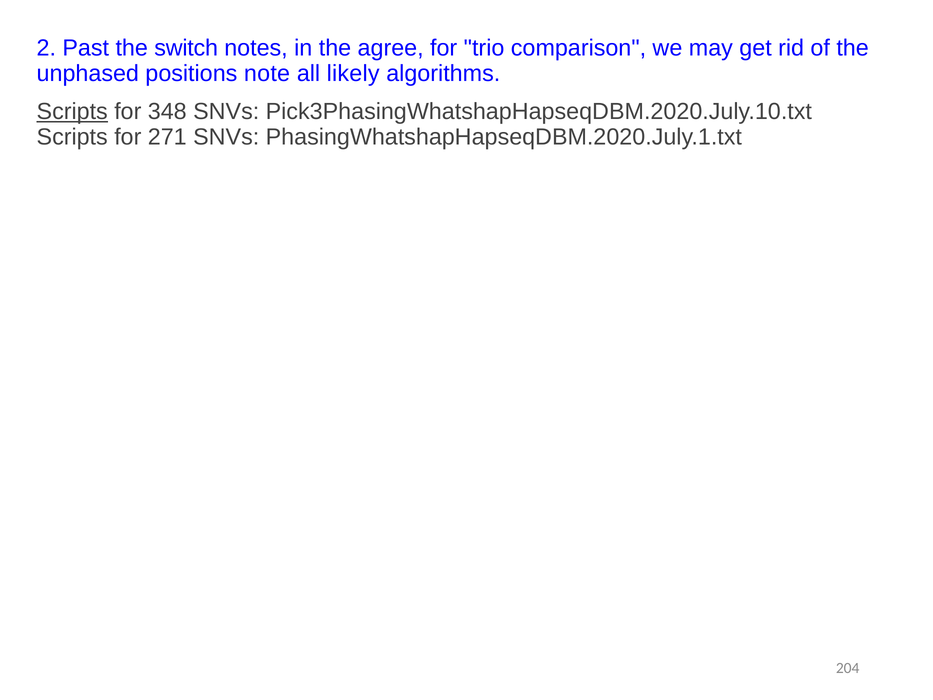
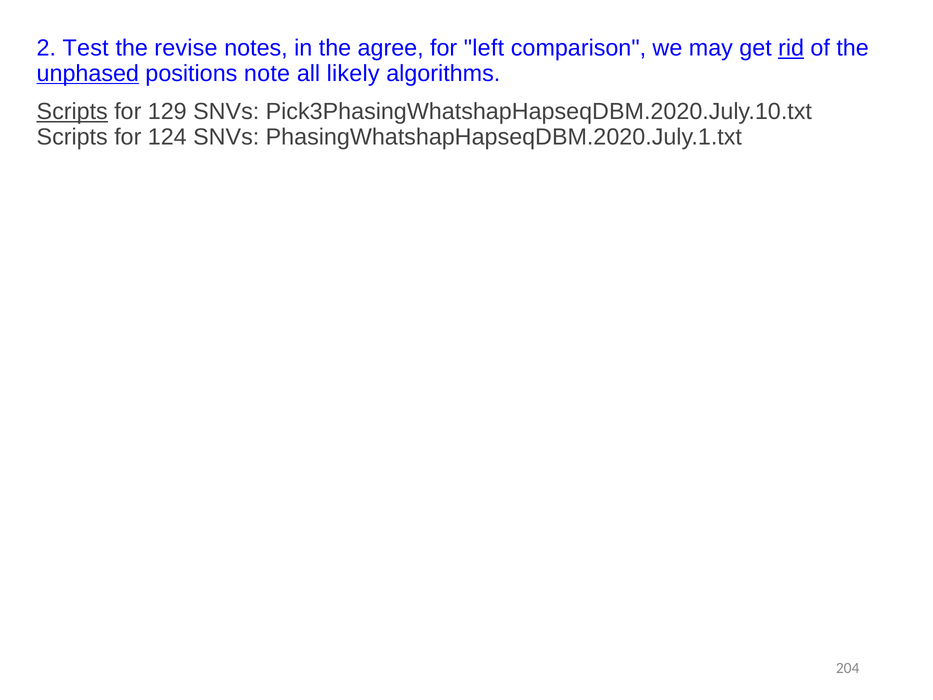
Past: Past -> Test
switch: switch -> revise
trio: trio -> left
rid underline: none -> present
unphased underline: none -> present
348: 348 -> 129
271: 271 -> 124
